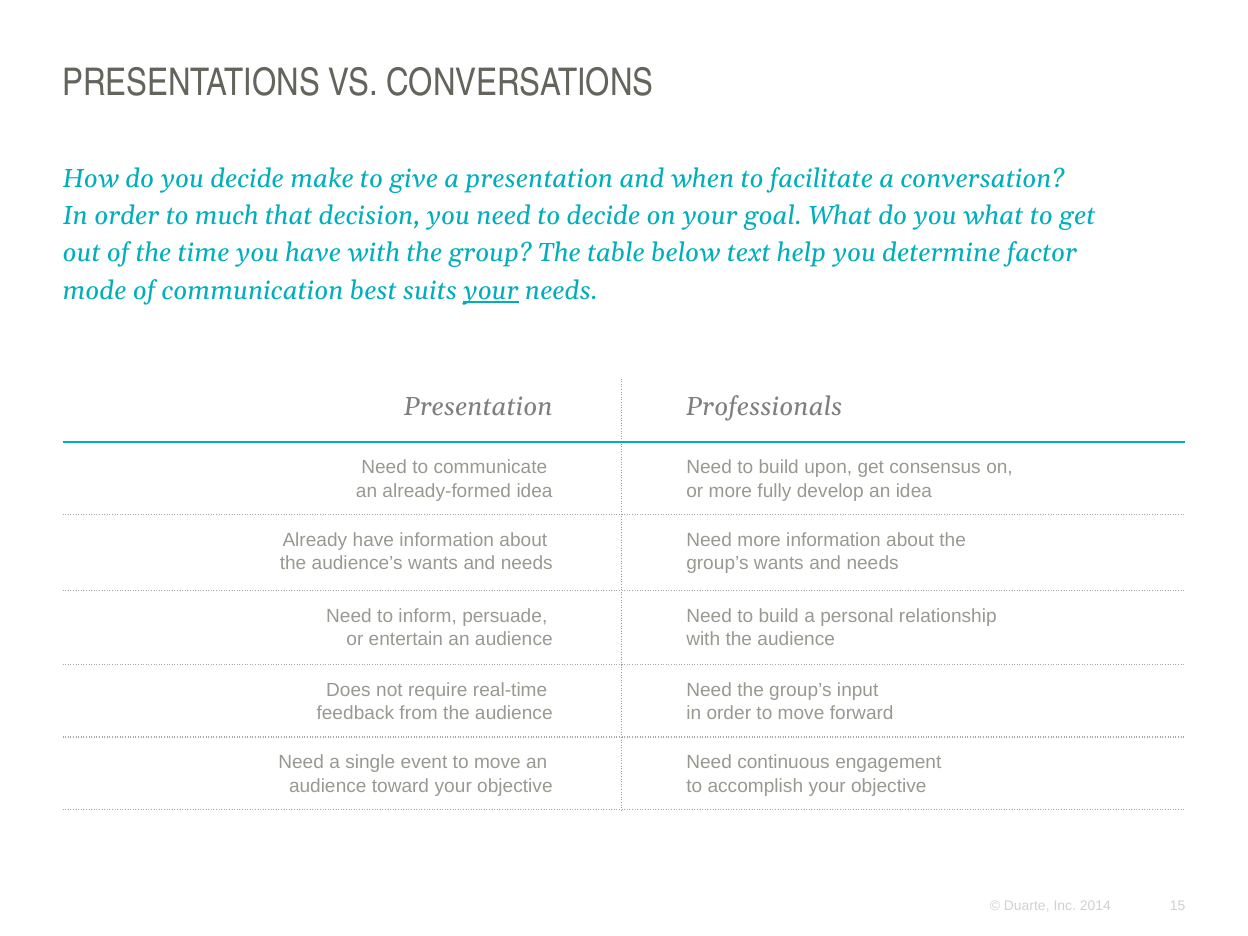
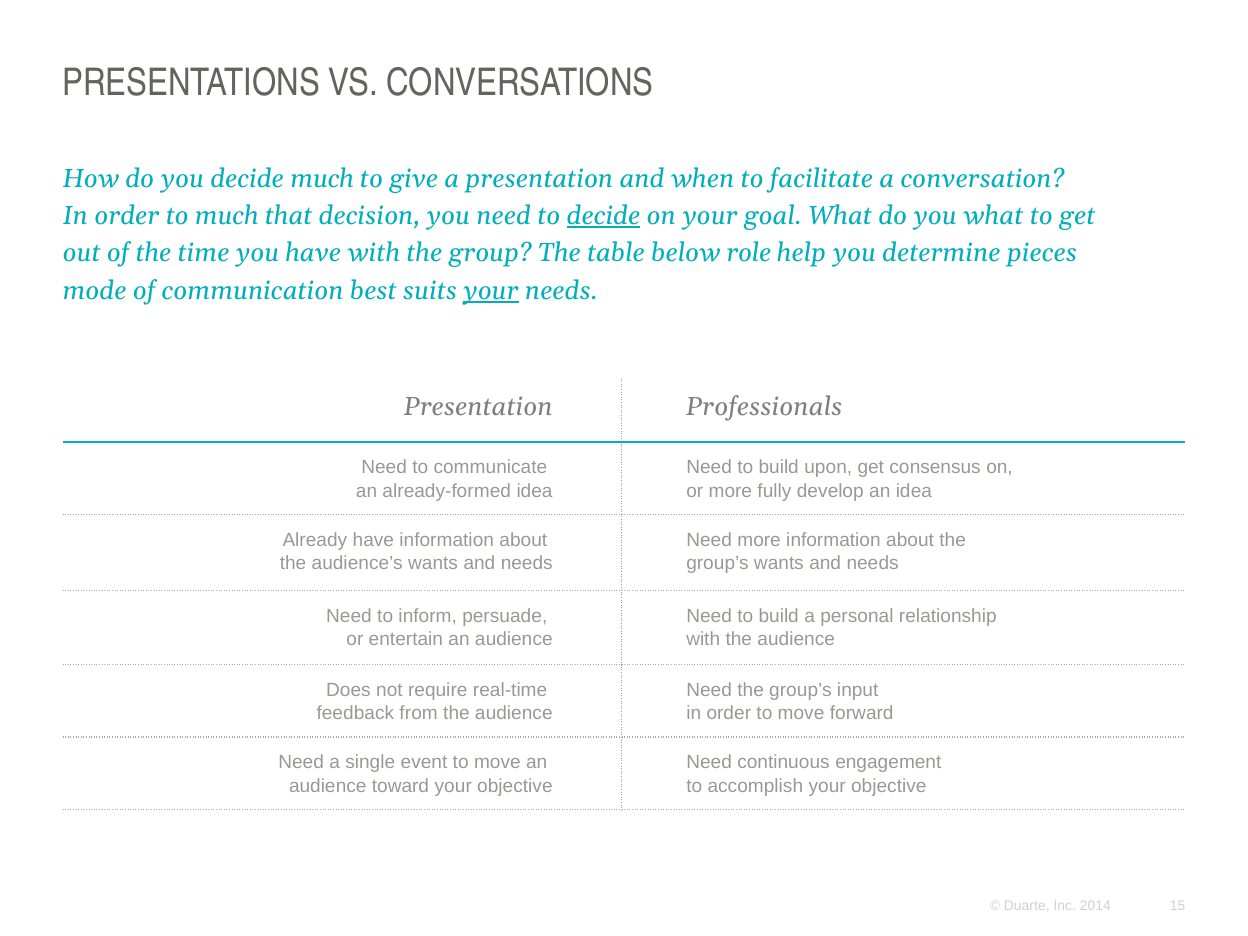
decide make: make -> much
decide at (603, 216) underline: none -> present
text: text -> role
factor: factor -> pieces
